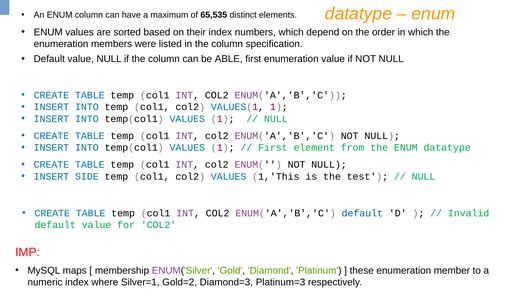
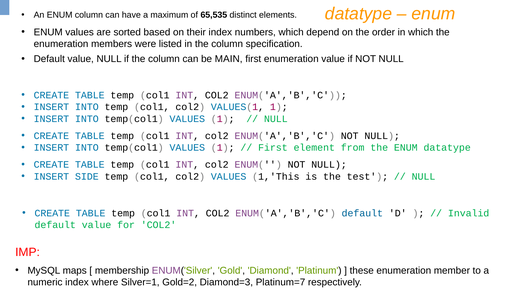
ABLE: ABLE -> MAIN
Platinum=3: Platinum=3 -> Platinum=7
